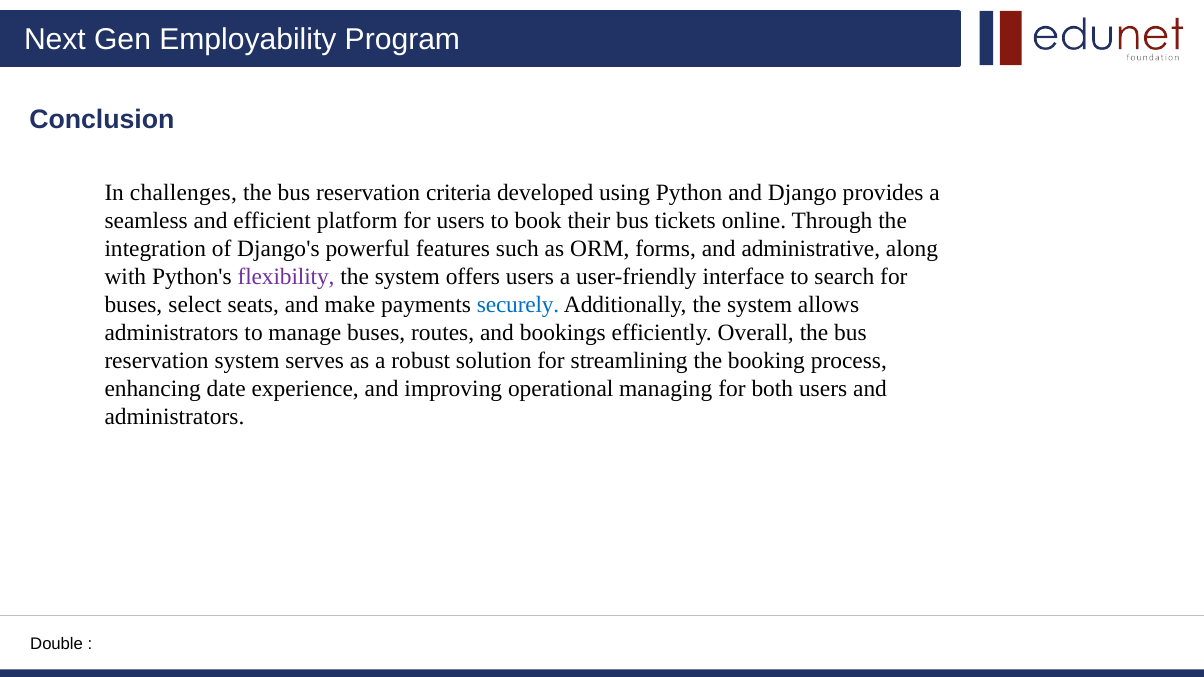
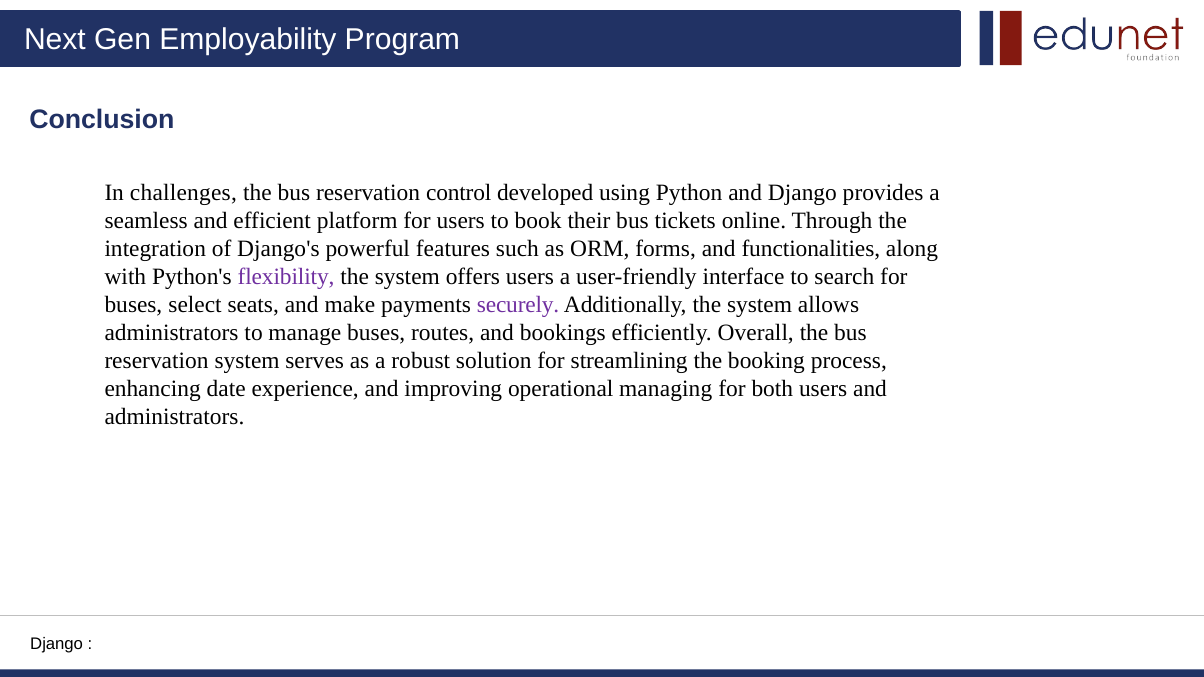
criteria: criteria -> control
administrative: administrative -> functionalities
securely colour: blue -> purple
Double at (57, 644): Double -> Django
